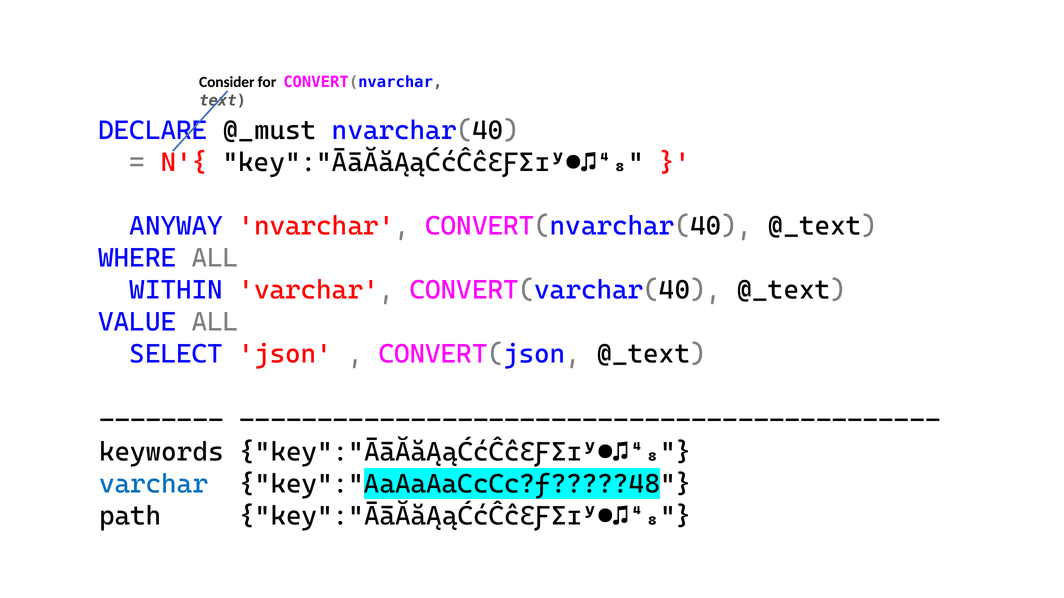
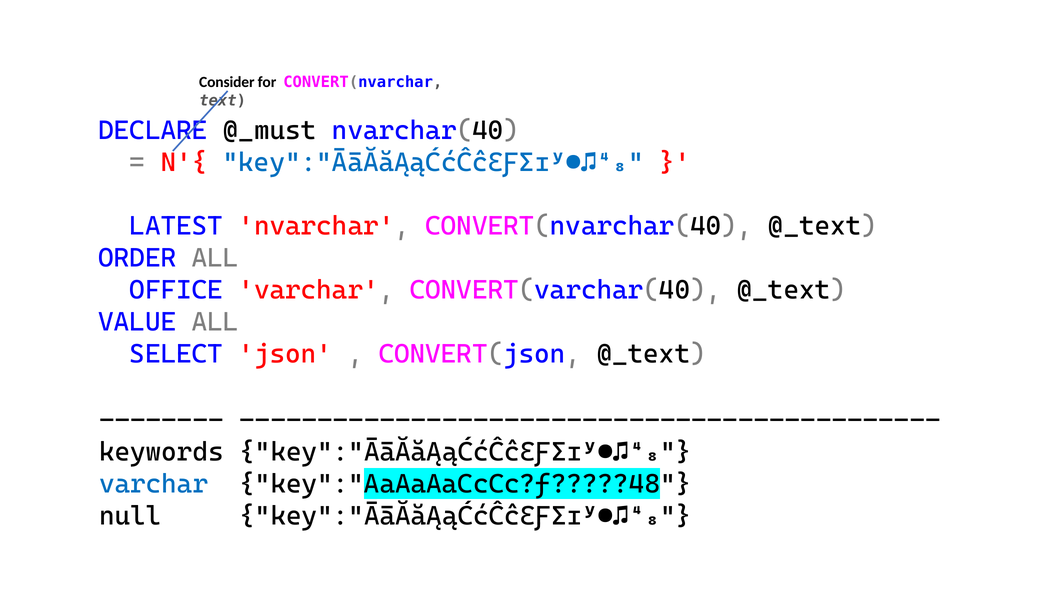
key":"ĀāĂăĄąĆćĈĉƐƑƩɪʸ●♫⁴₈ at (433, 163) colour: black -> blue
ANYWAY: ANYWAY -> LATEST
WHERE: WHERE -> ORDER
WITHIN: WITHIN -> OFFICE
path: path -> null
